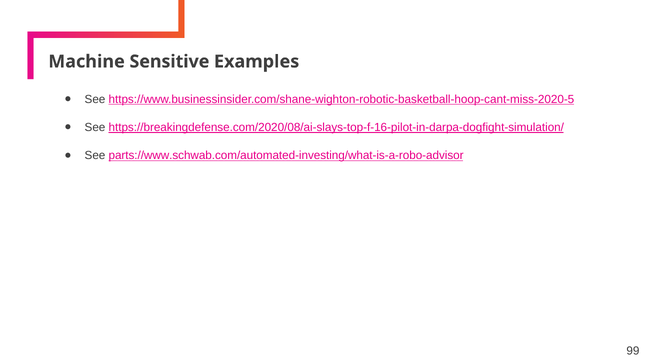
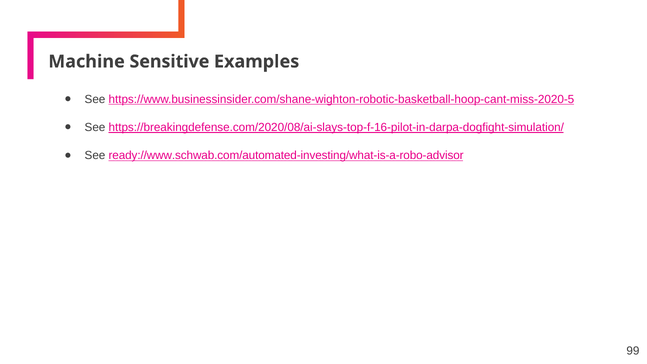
parts://www.schwab.com/automated-investing/what-is-a-robo-advisor: parts://www.schwab.com/automated-investing/what-is-a-robo-advisor -> ready://www.schwab.com/automated-investing/what-is-a-robo-advisor
